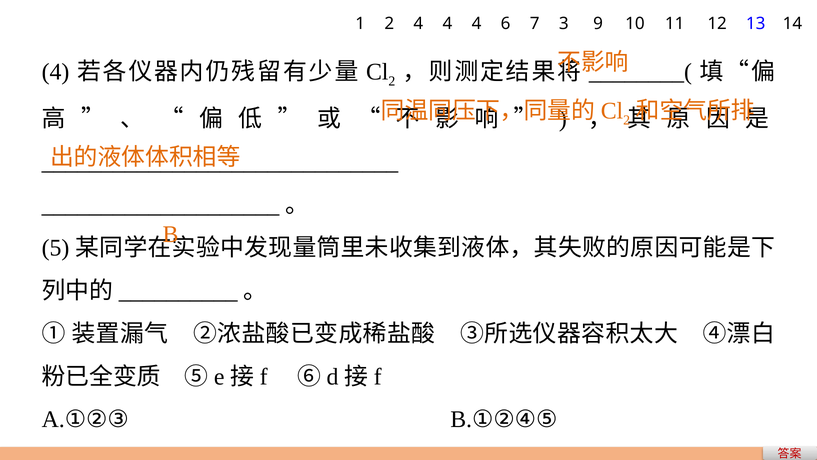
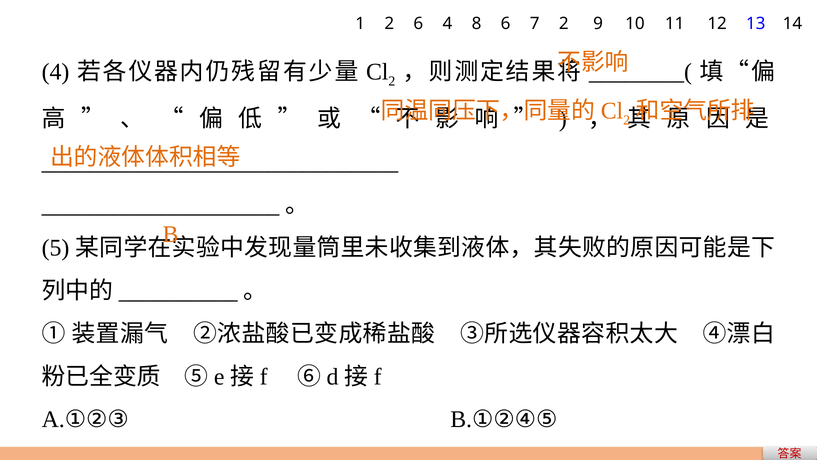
2 4: 4 -> 6
4 at (477, 24): 4 -> 8
7 3: 3 -> 2
